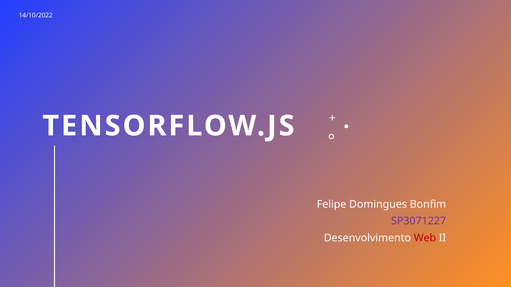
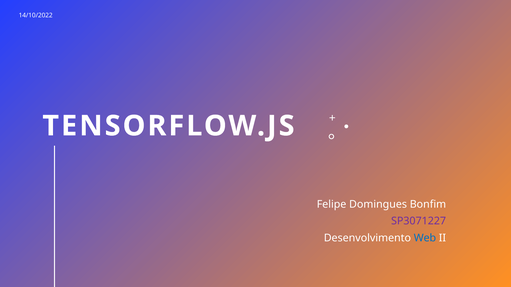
Web colour: red -> blue
